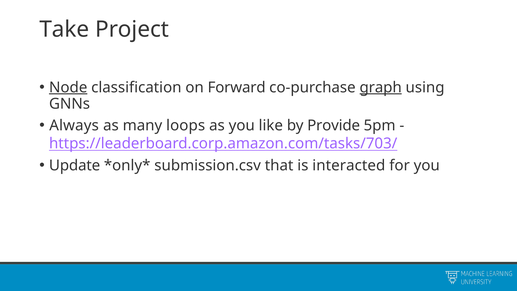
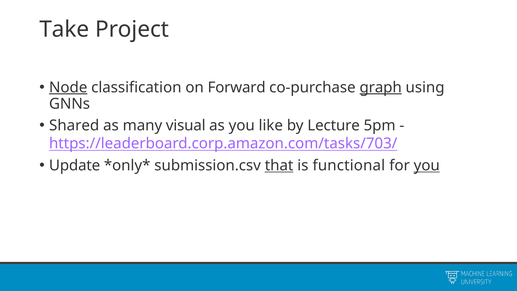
Always: Always -> Shared
loops: loops -> visual
Provide: Provide -> Lecture
that underline: none -> present
interacted: interacted -> functional
you at (427, 165) underline: none -> present
